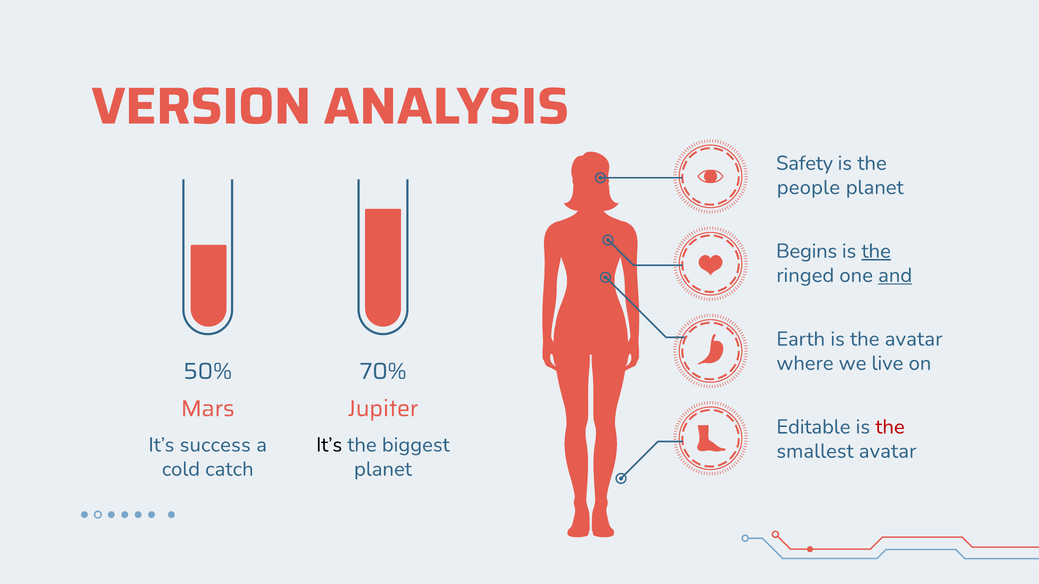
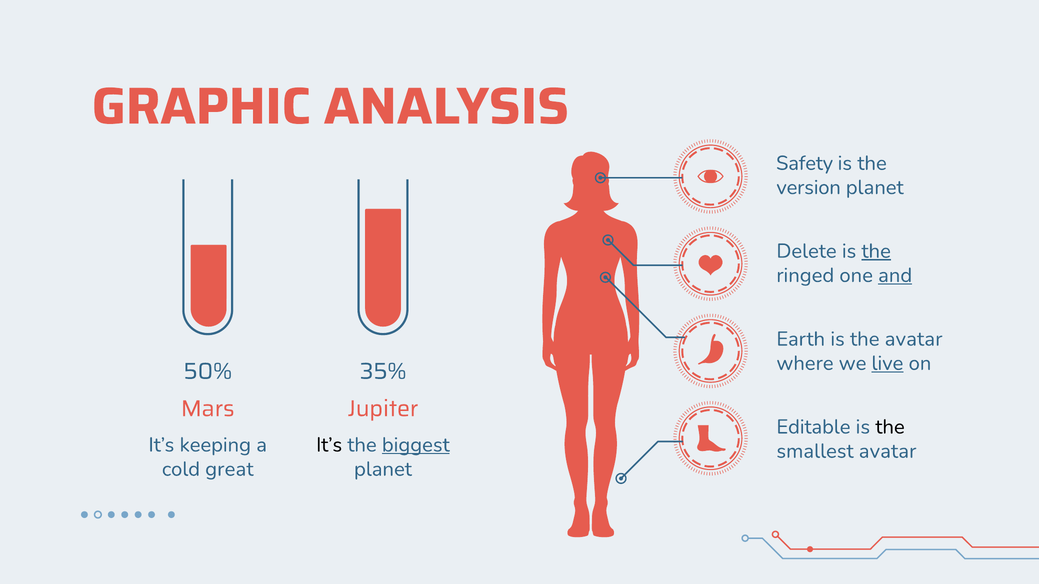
VERSION: VERSION -> GRAPHIC
people: people -> version
Begins: Begins -> Delete
live underline: none -> present
70%: 70% -> 35%
the at (890, 427) colour: red -> black
success: success -> keeping
biggest underline: none -> present
catch: catch -> great
